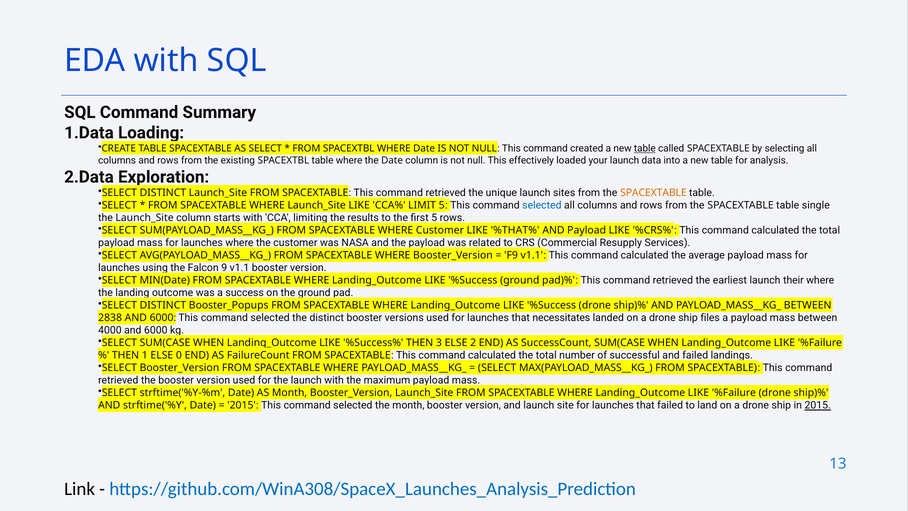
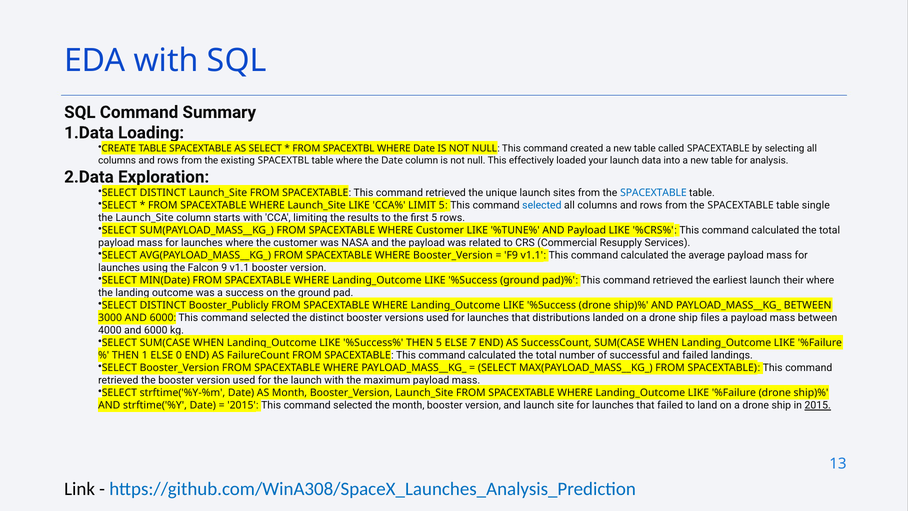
table at (645, 148) underline: present -> none
SPACEXTABLE at (653, 193) colour: orange -> blue
%THAT%: %THAT% -> %TUNE%
Booster_Popups: Booster_Popups -> Booster_Publicly
2838: 2838 -> 3000
necessitates: necessitates -> distributions
THEN 3: 3 -> 5
2: 2 -> 7
